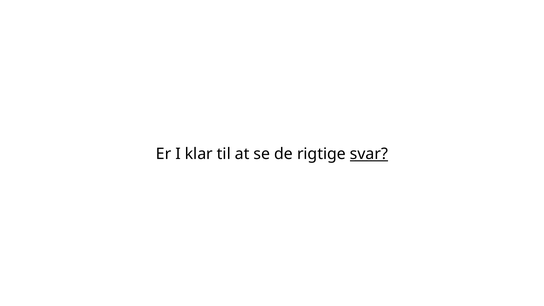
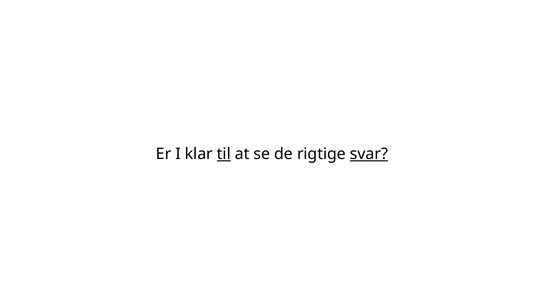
til underline: none -> present
